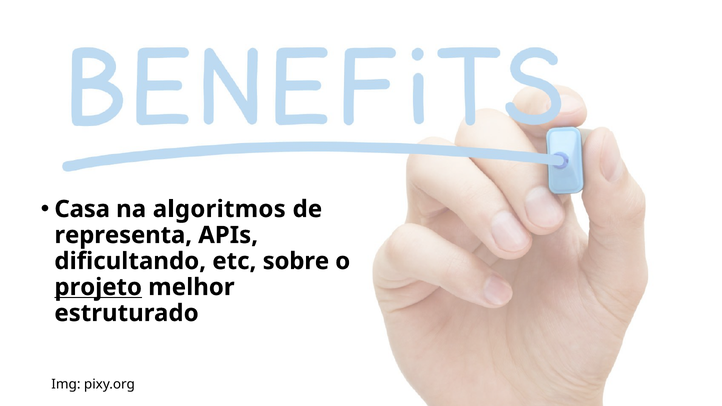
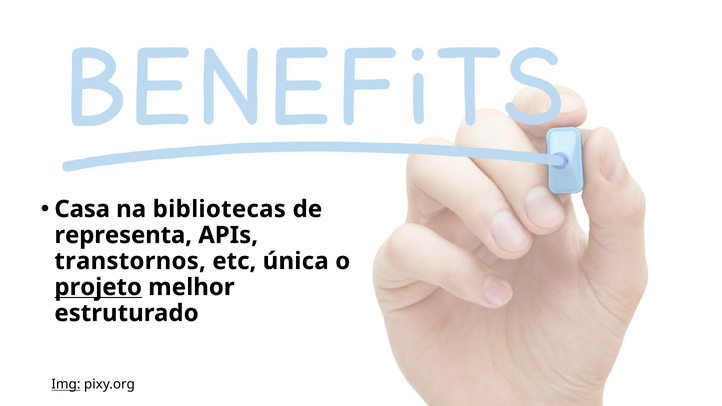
algoritmos: algoritmos -> bibliotecas
dificultando: dificultando -> transtornos
sobre: sobre -> única
Img underline: none -> present
